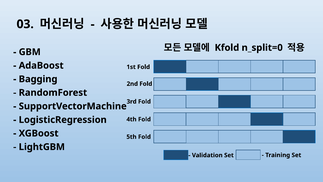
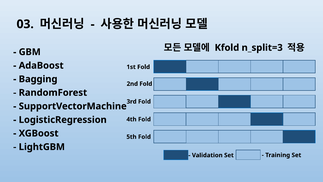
n_split=0: n_split=0 -> n_split=3
